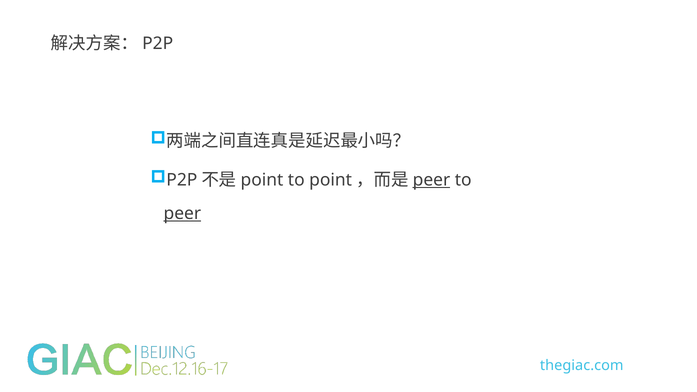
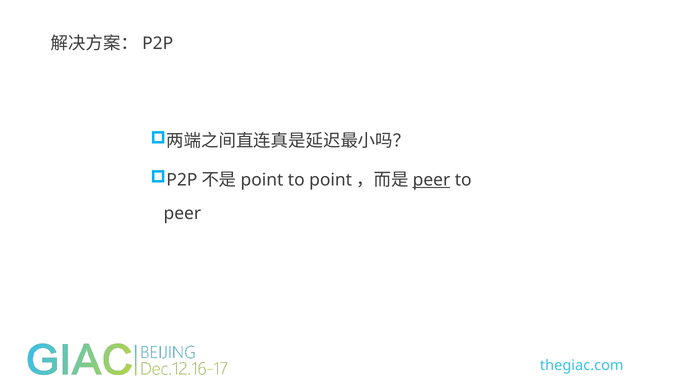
peer at (182, 214) underline: present -> none
